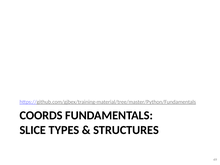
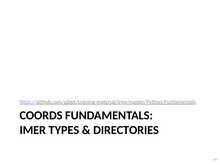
SLICE: SLICE -> IMER
STRUCTURES: STRUCTURES -> DIRECTORIES
